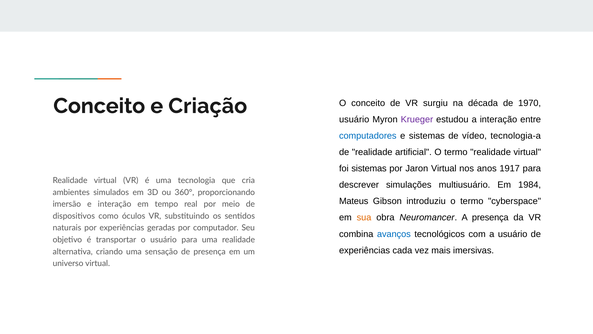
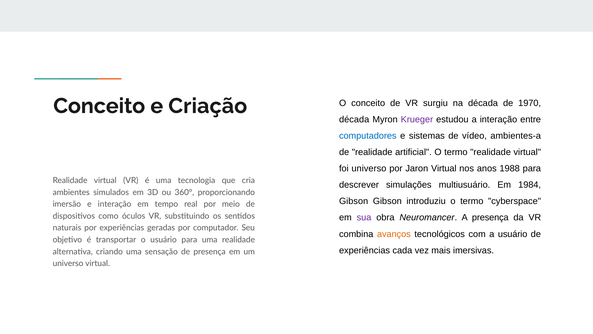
usuário at (354, 119): usuário -> década
tecnologia-a: tecnologia-a -> ambientes-a
foi sistemas: sistemas -> universo
1917: 1917 -> 1988
Mateus at (354, 201): Mateus -> Gibson
sua colour: orange -> purple
avanços colour: blue -> orange
